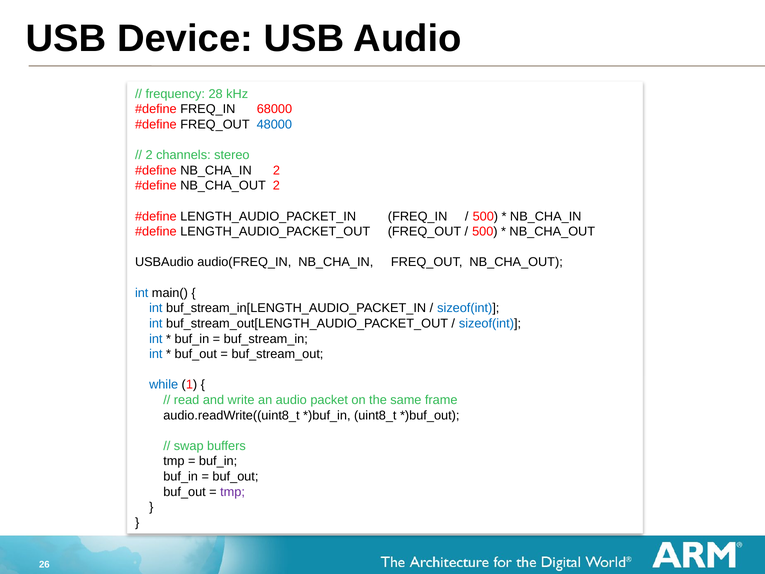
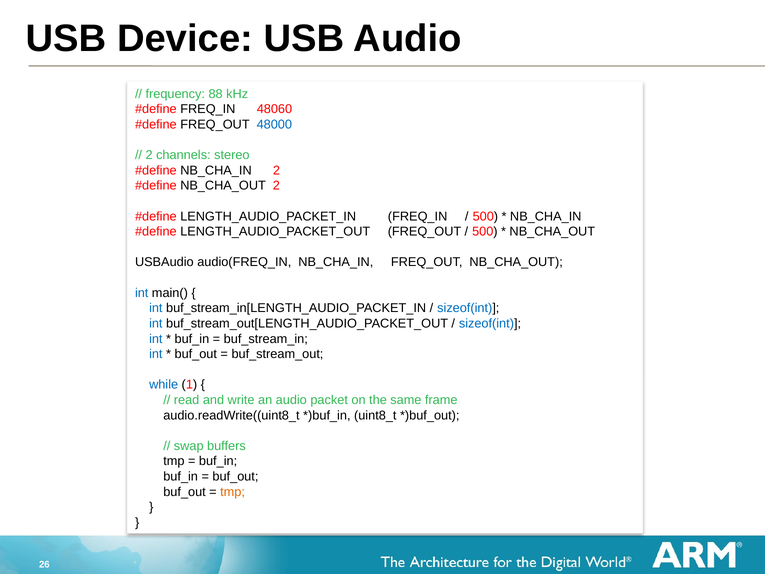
28: 28 -> 88
68000: 68000 -> 48060
tmp at (233, 492) colour: purple -> orange
